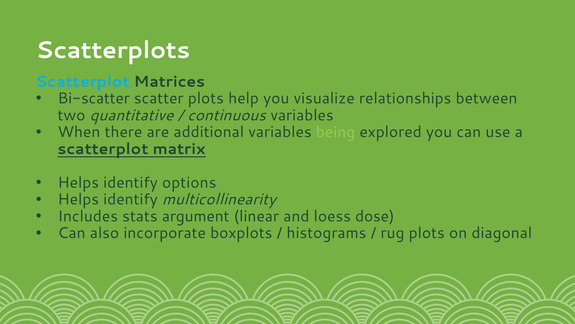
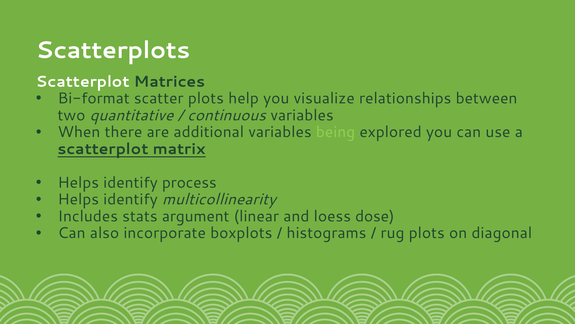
Scatterplot at (83, 81) colour: light blue -> white
Bi-scatter: Bi-scatter -> Bi-format
options: options -> process
